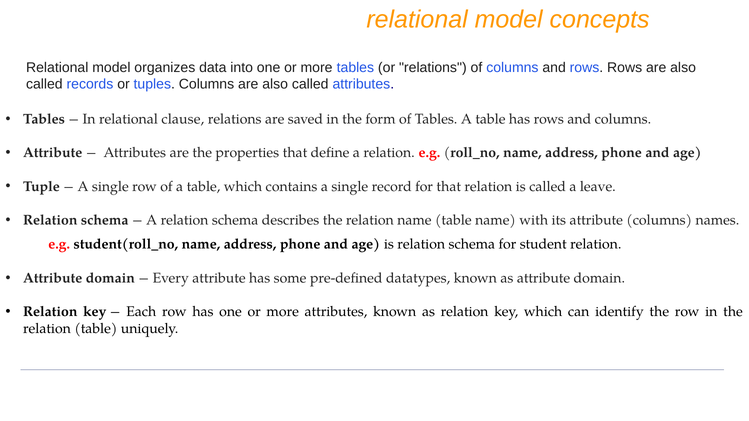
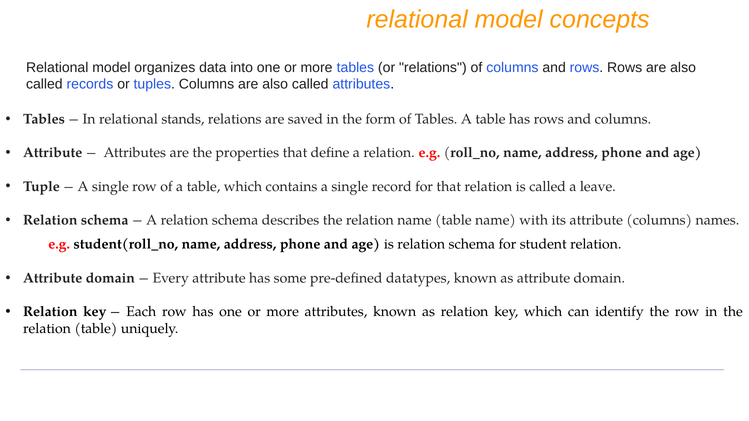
clause: clause -> stands
